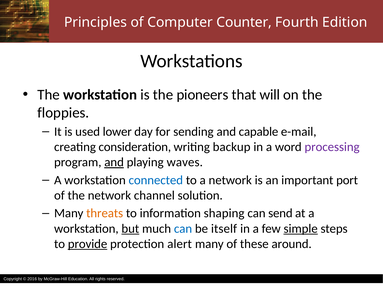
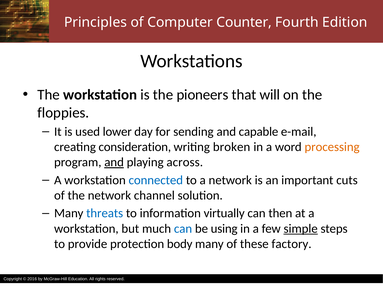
backup: backup -> broken
processing colour: purple -> orange
waves: waves -> across
port: port -> cuts
threats colour: orange -> blue
shaping: shaping -> virtually
send: send -> then
but underline: present -> none
itself: itself -> using
provide underline: present -> none
alert: alert -> body
around: around -> factory
